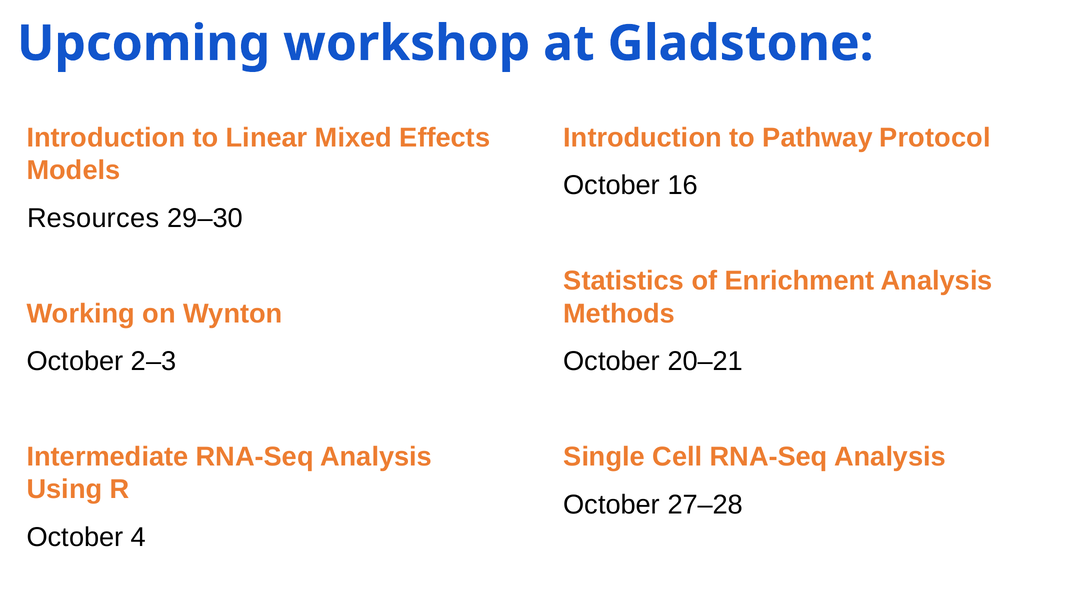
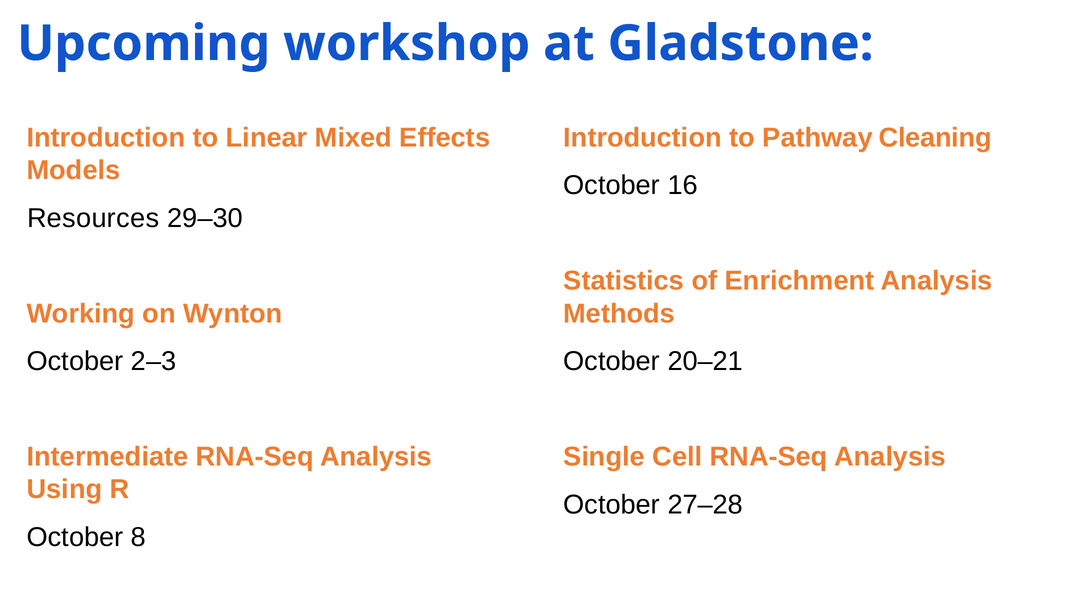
Protocol: Protocol -> Cleaning
4: 4 -> 8
